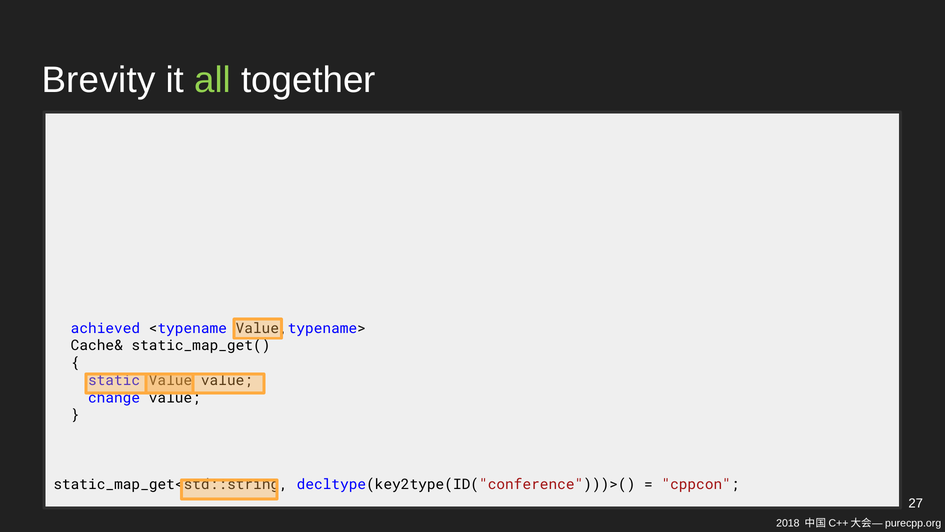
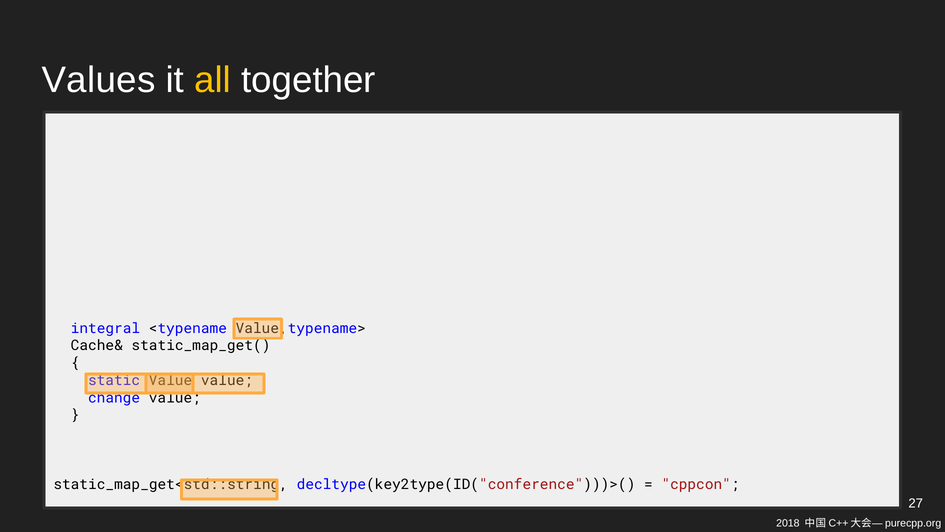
Brevity: Brevity -> Values
all colour: light green -> yellow
achieved: achieved -> integral
